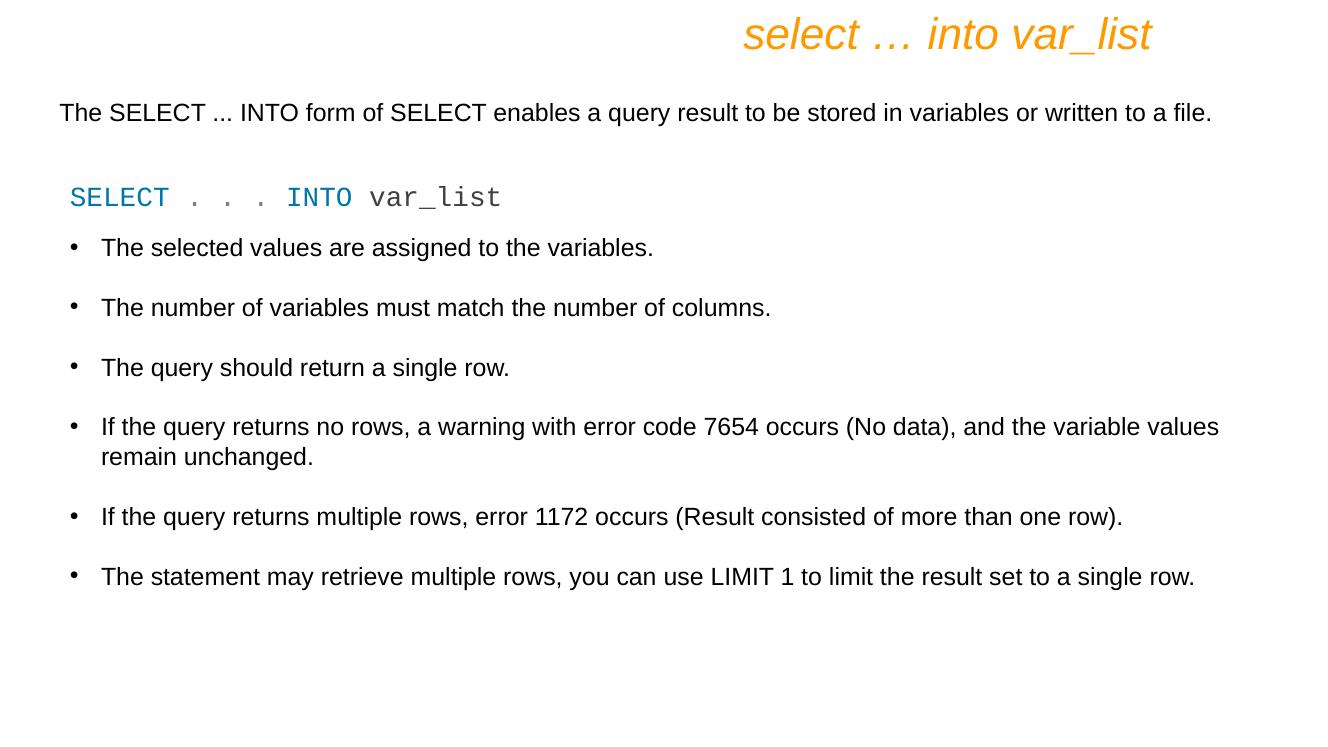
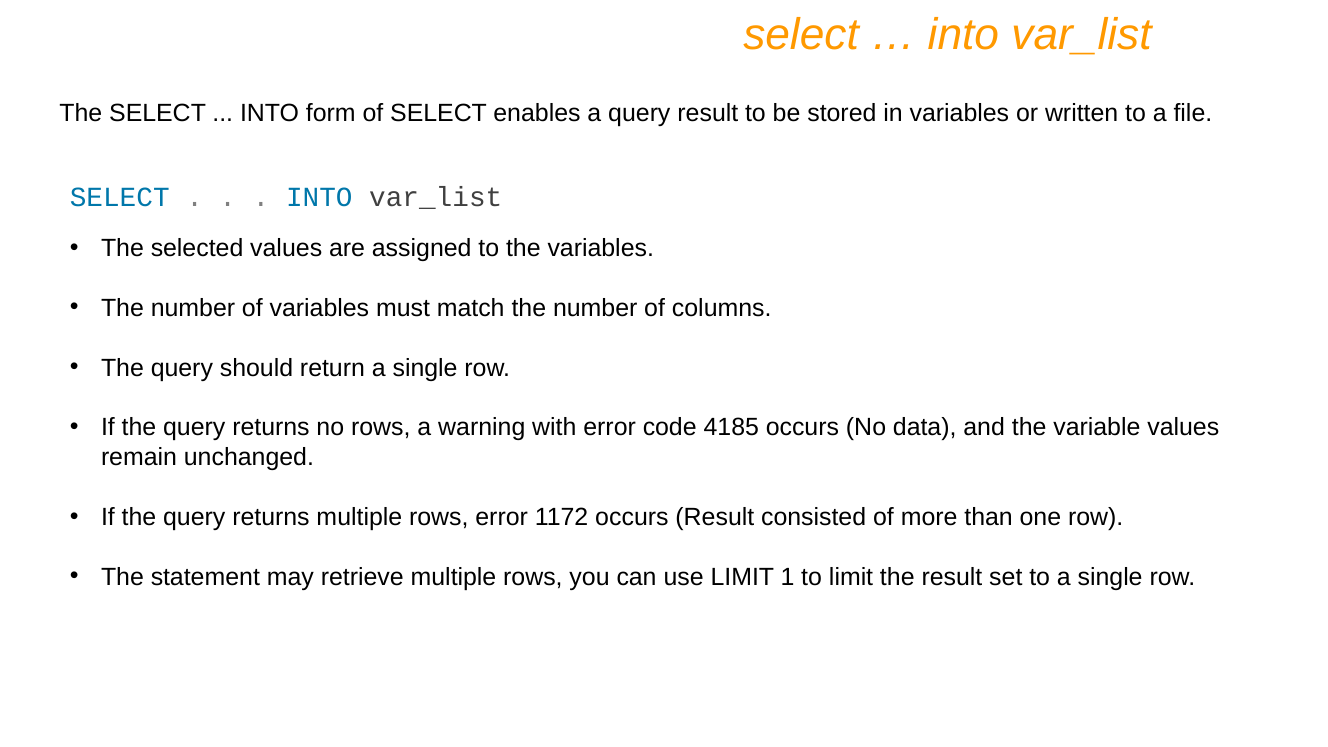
7654: 7654 -> 4185
